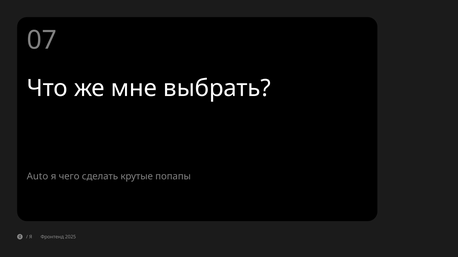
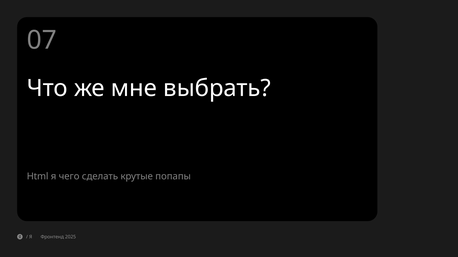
Auto: Auto -> Html
